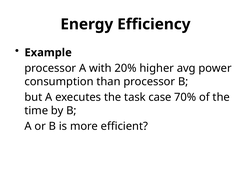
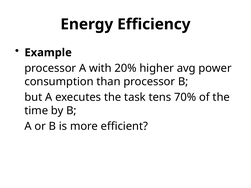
case: case -> tens
